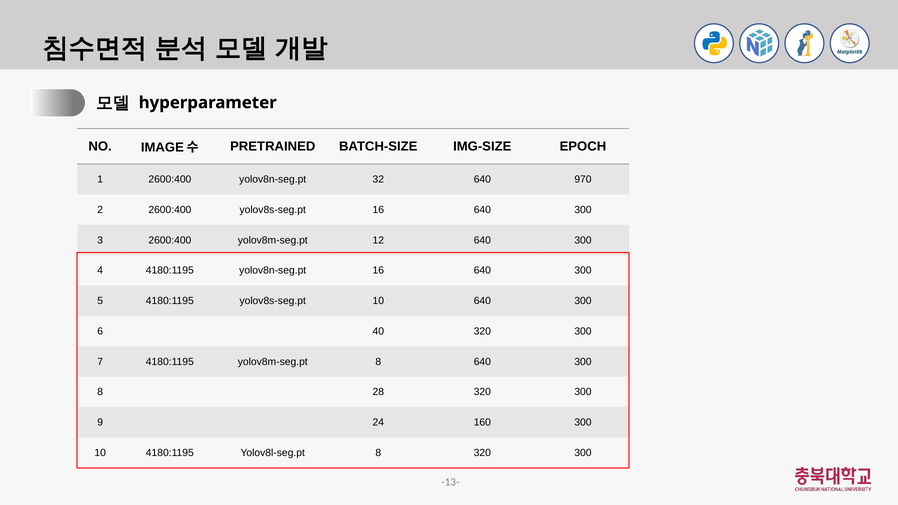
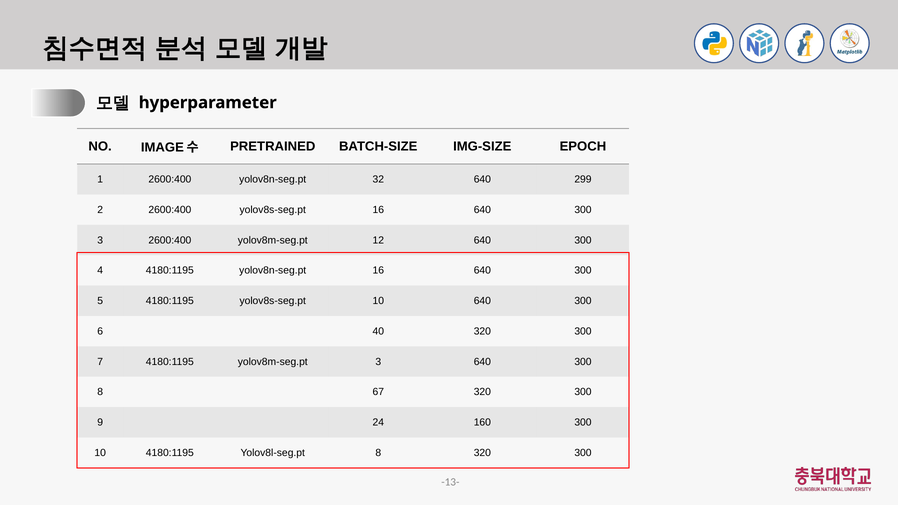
970: 970 -> 299
yolov8m-seg.pt 8: 8 -> 3
28: 28 -> 67
